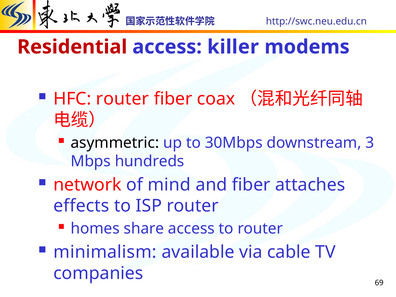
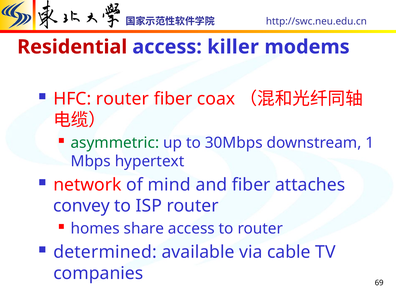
asymmetric colour: black -> green
3: 3 -> 1
hundreds: hundreds -> hypertext
effects: effects -> convey
minimalism: minimalism -> determined
